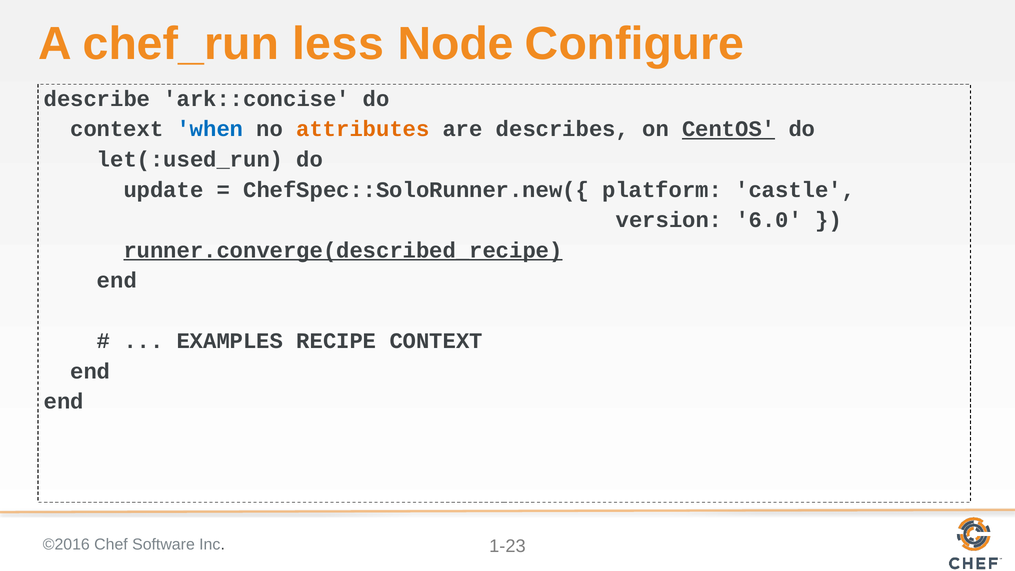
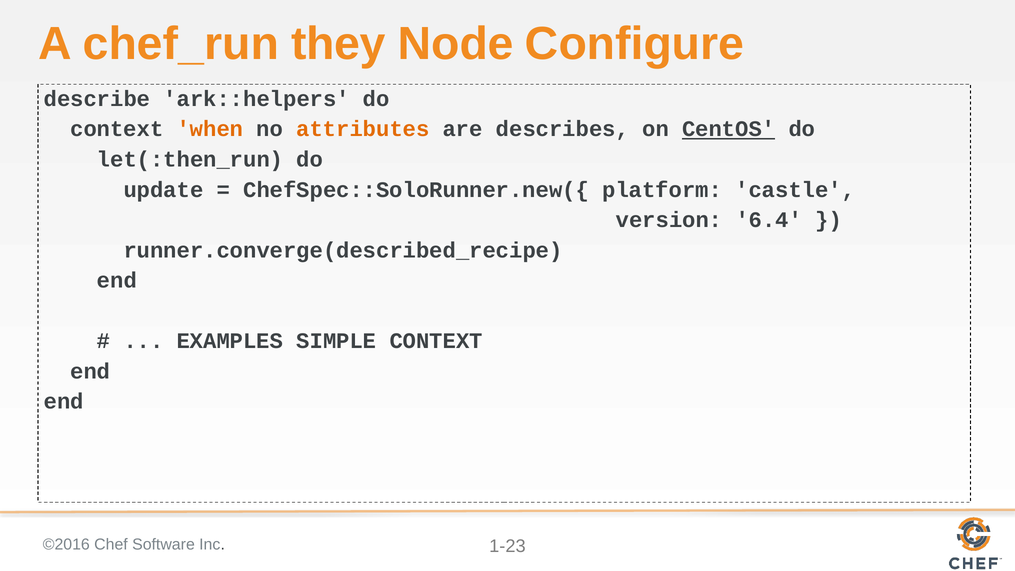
less: less -> they
ark::concise: ark::concise -> ark::helpers
when colour: blue -> orange
let(:used_run: let(:used_run -> let(:then_run
6.0: 6.0 -> 6.4
runner.converge(described_recipe underline: present -> none
RECIPE: RECIPE -> SIMPLE
